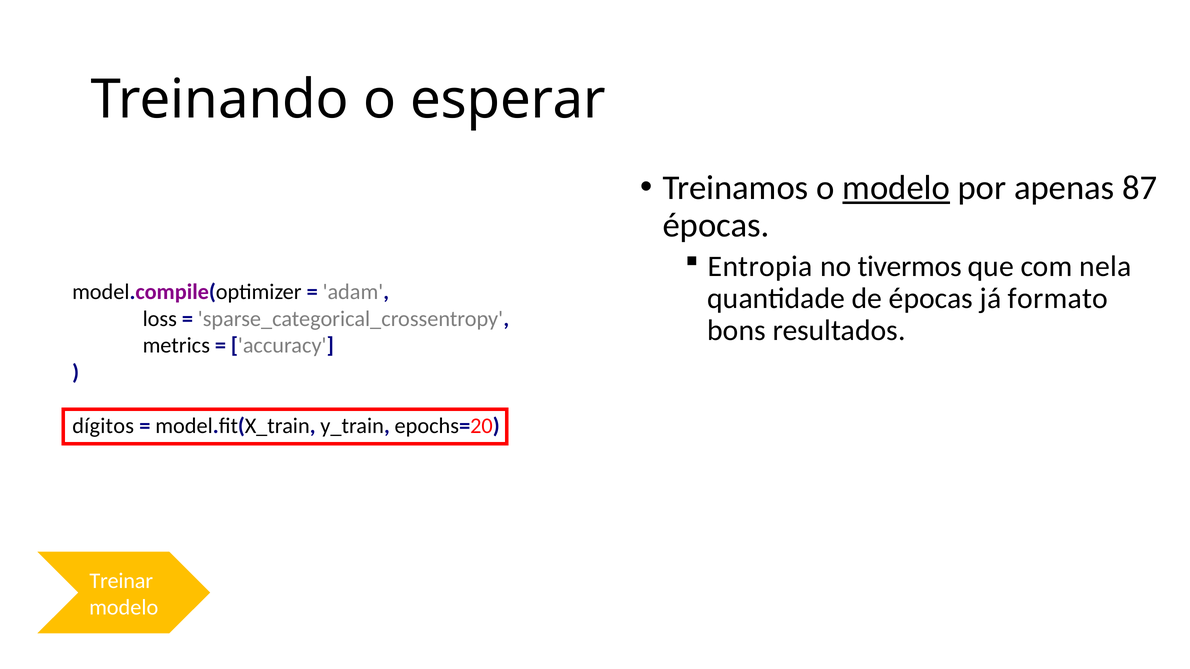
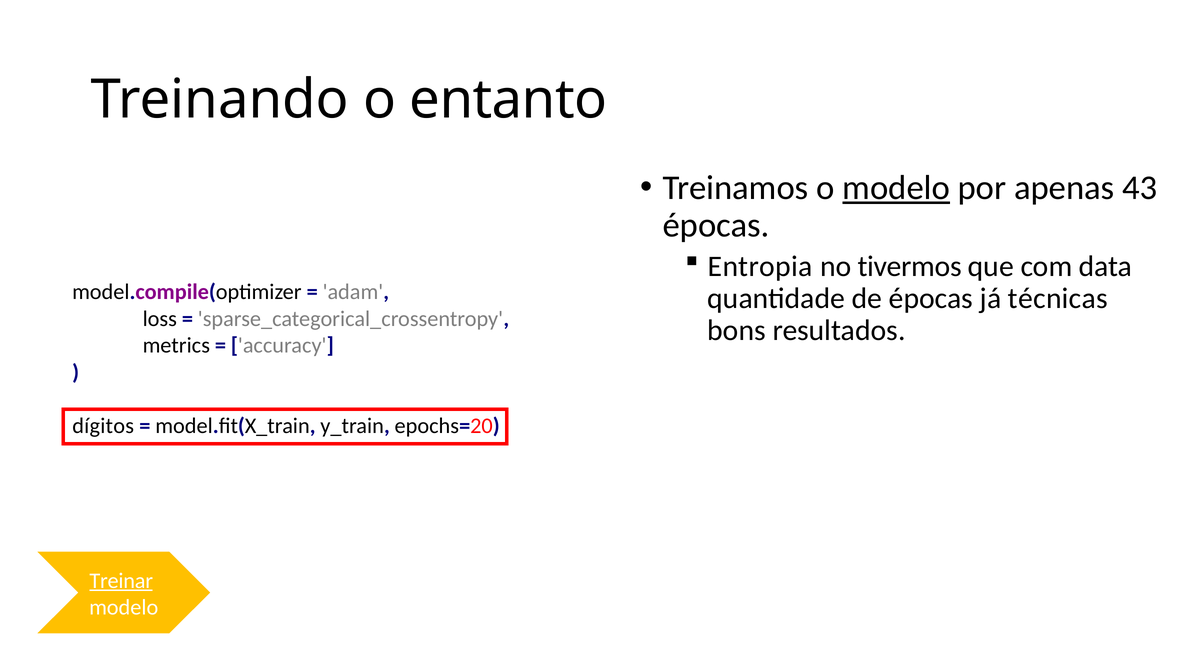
esperar: esperar -> entanto
87: 87 -> 43
nela: nela -> data
formato: formato -> técnicas
Treinar underline: none -> present
